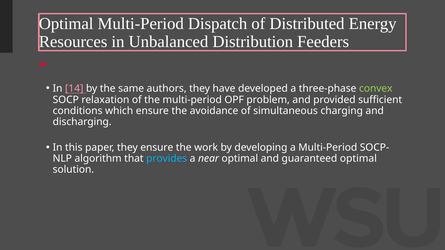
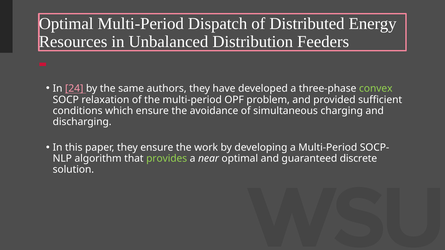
14: 14 -> 24
provides colour: light blue -> light green
guaranteed optimal: optimal -> discrete
